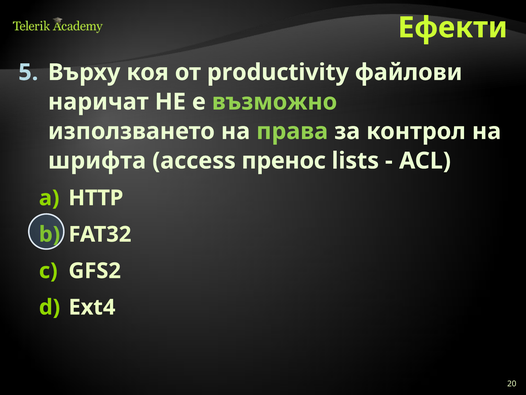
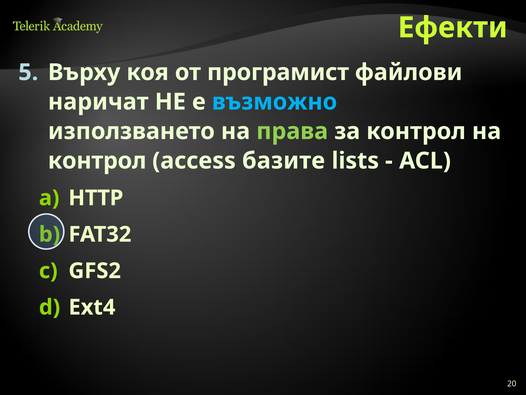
productivity: productivity -> програмист
възможно colour: light green -> light blue
шрифта at (97, 161): шрифта -> контрол
пренос: пренос -> базите
